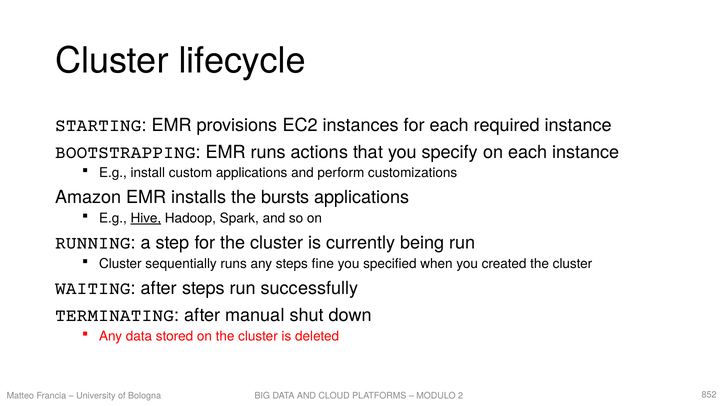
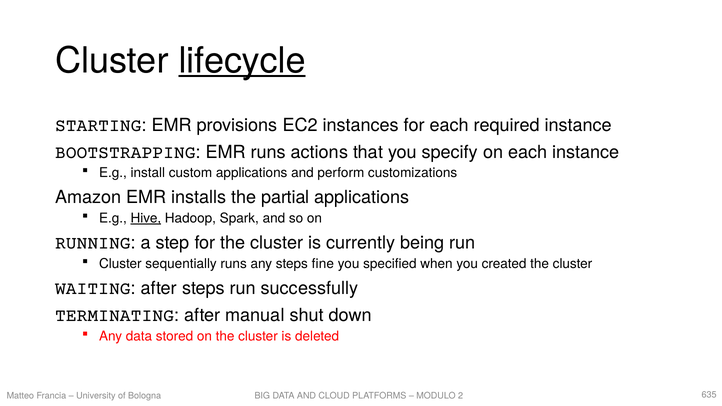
lifecycle underline: none -> present
bursts: bursts -> partial
852: 852 -> 635
